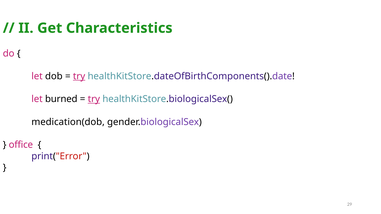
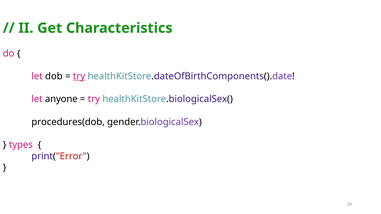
burned: burned -> anyone
try at (94, 99) underline: present -> none
medication(dob: medication(dob -> procedures(dob
office: office -> types
